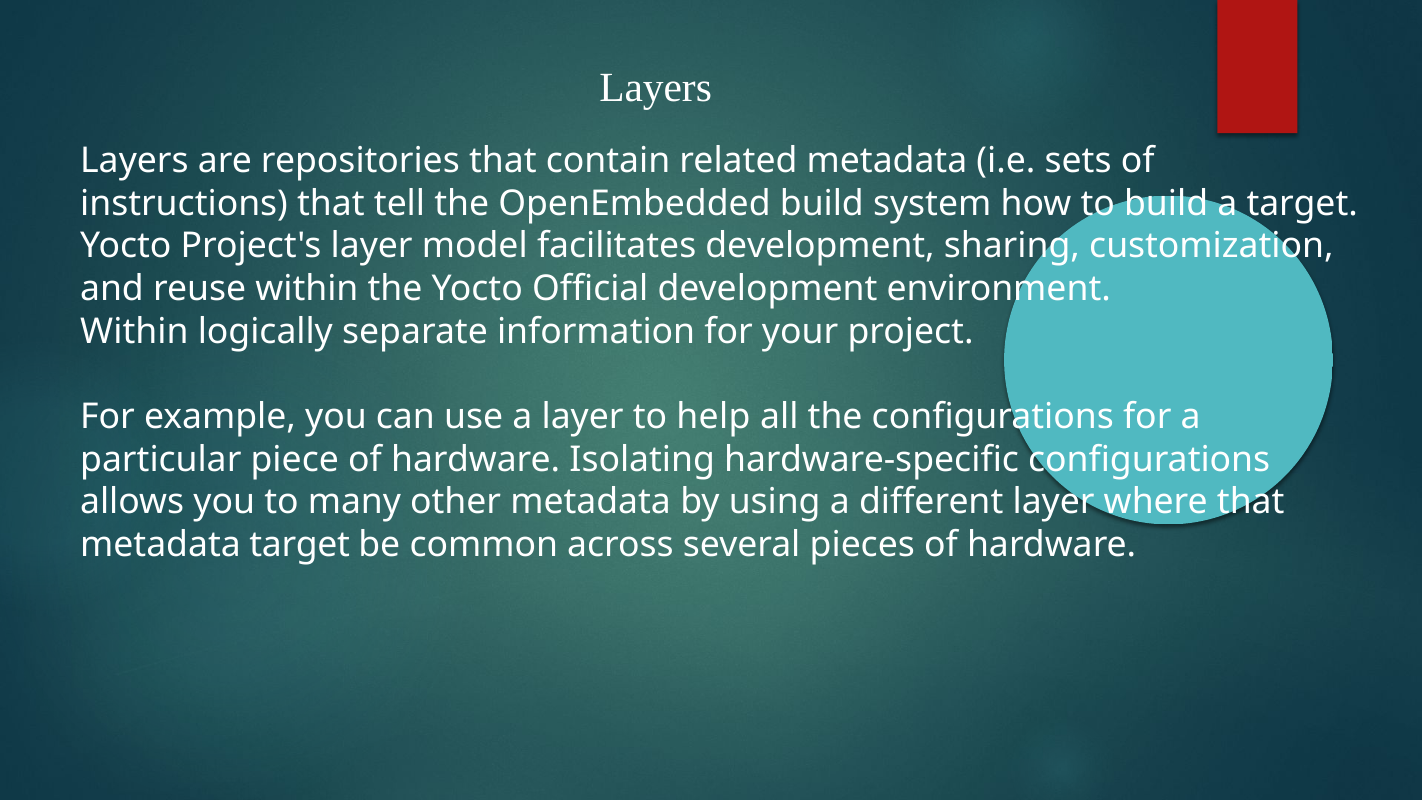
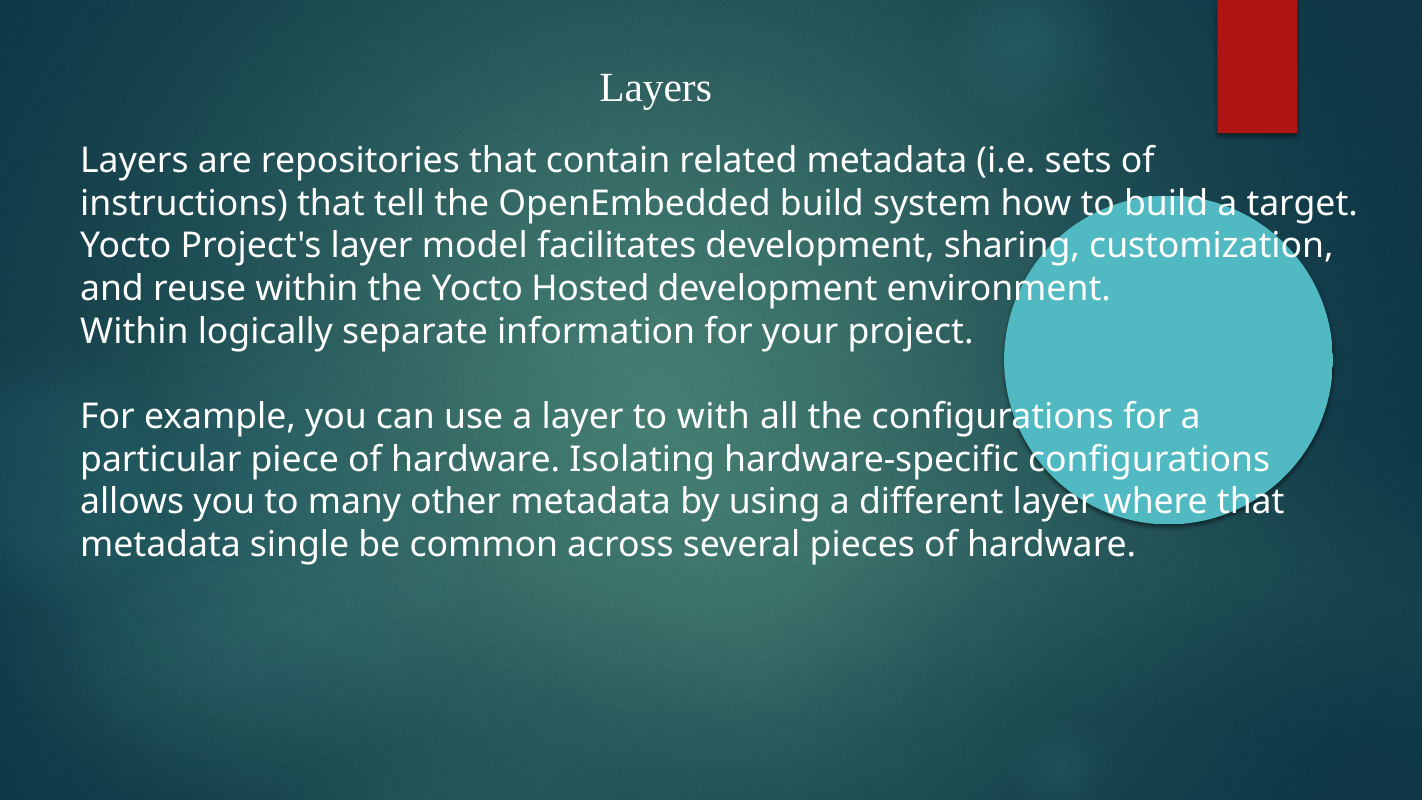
Official: Official -> Hosted
help: help -> with
metadata target: target -> single
